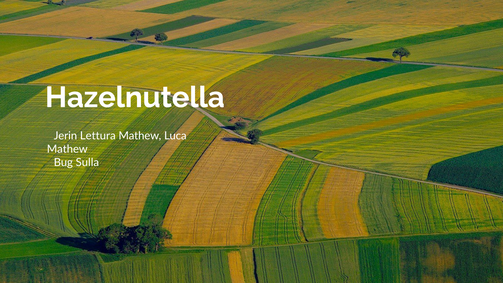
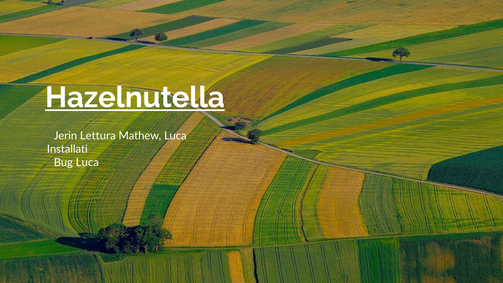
Hazelnutella underline: none -> present
Mathew at (67, 149): Mathew -> Installati
Bug Sulla: Sulla -> Luca
